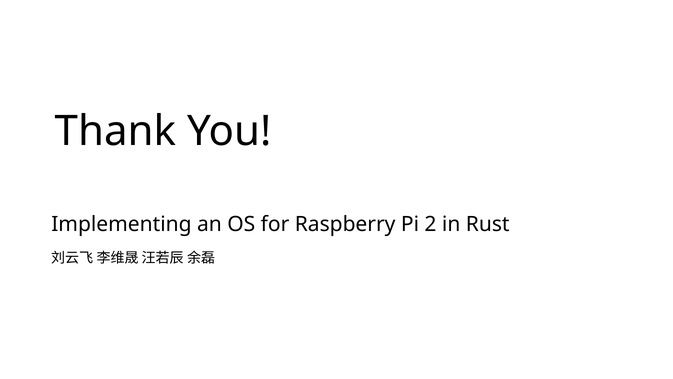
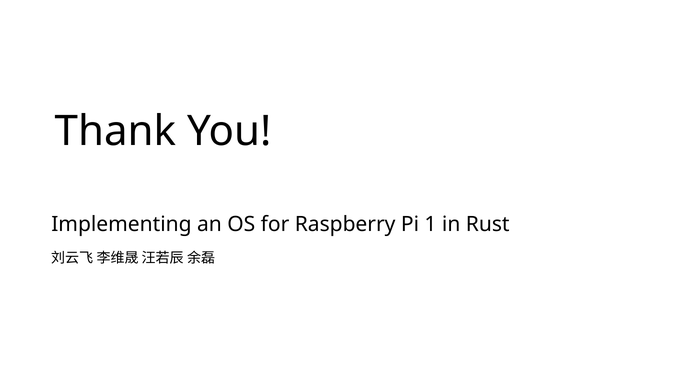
2: 2 -> 1
